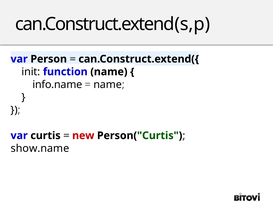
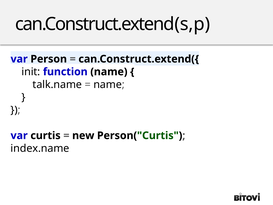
info.name: info.name -> talk.name
new colour: red -> black
show.name: show.name -> index.name
